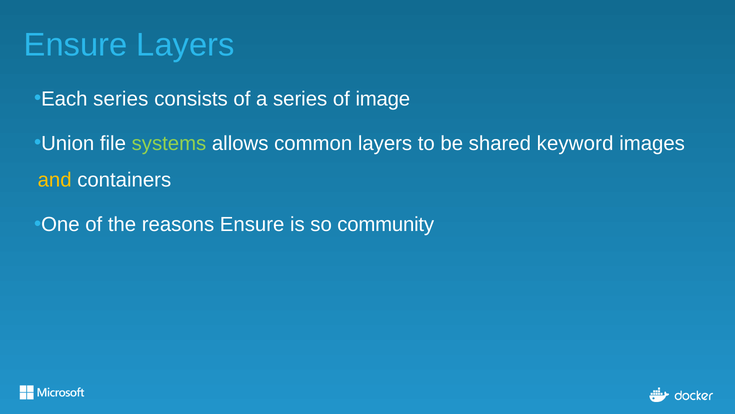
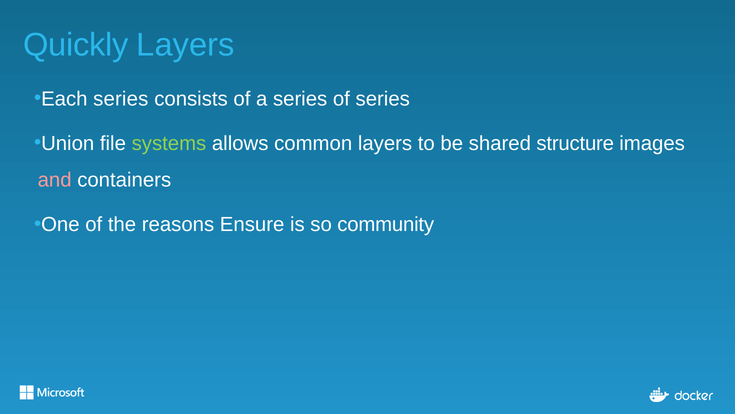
Ensure at (76, 45): Ensure -> Quickly
of image: image -> series
keyword: keyword -> structure
and colour: yellow -> pink
